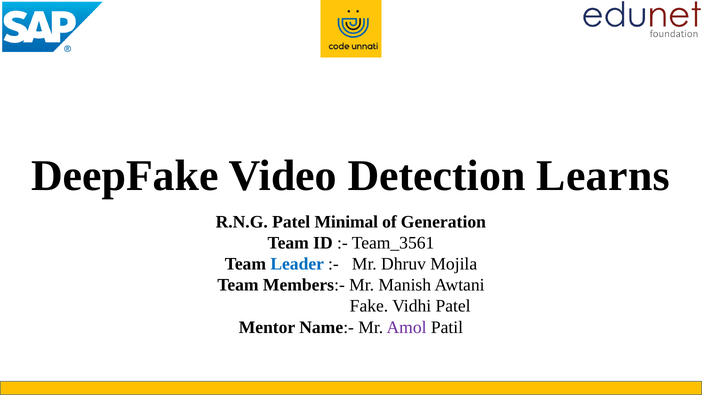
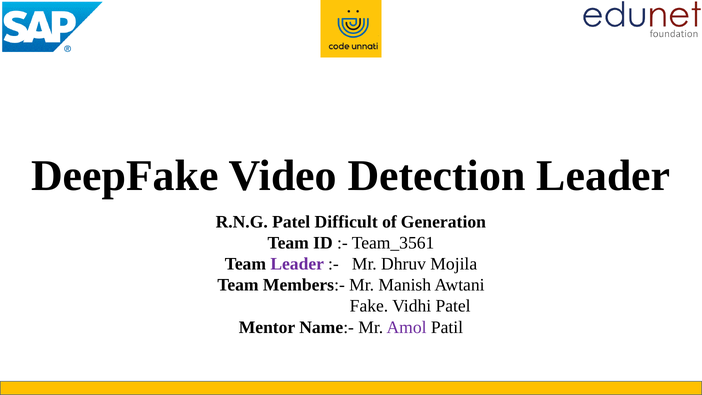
Detection Learns: Learns -> Leader
Minimal: Minimal -> Difficult
Leader at (297, 264) colour: blue -> purple
